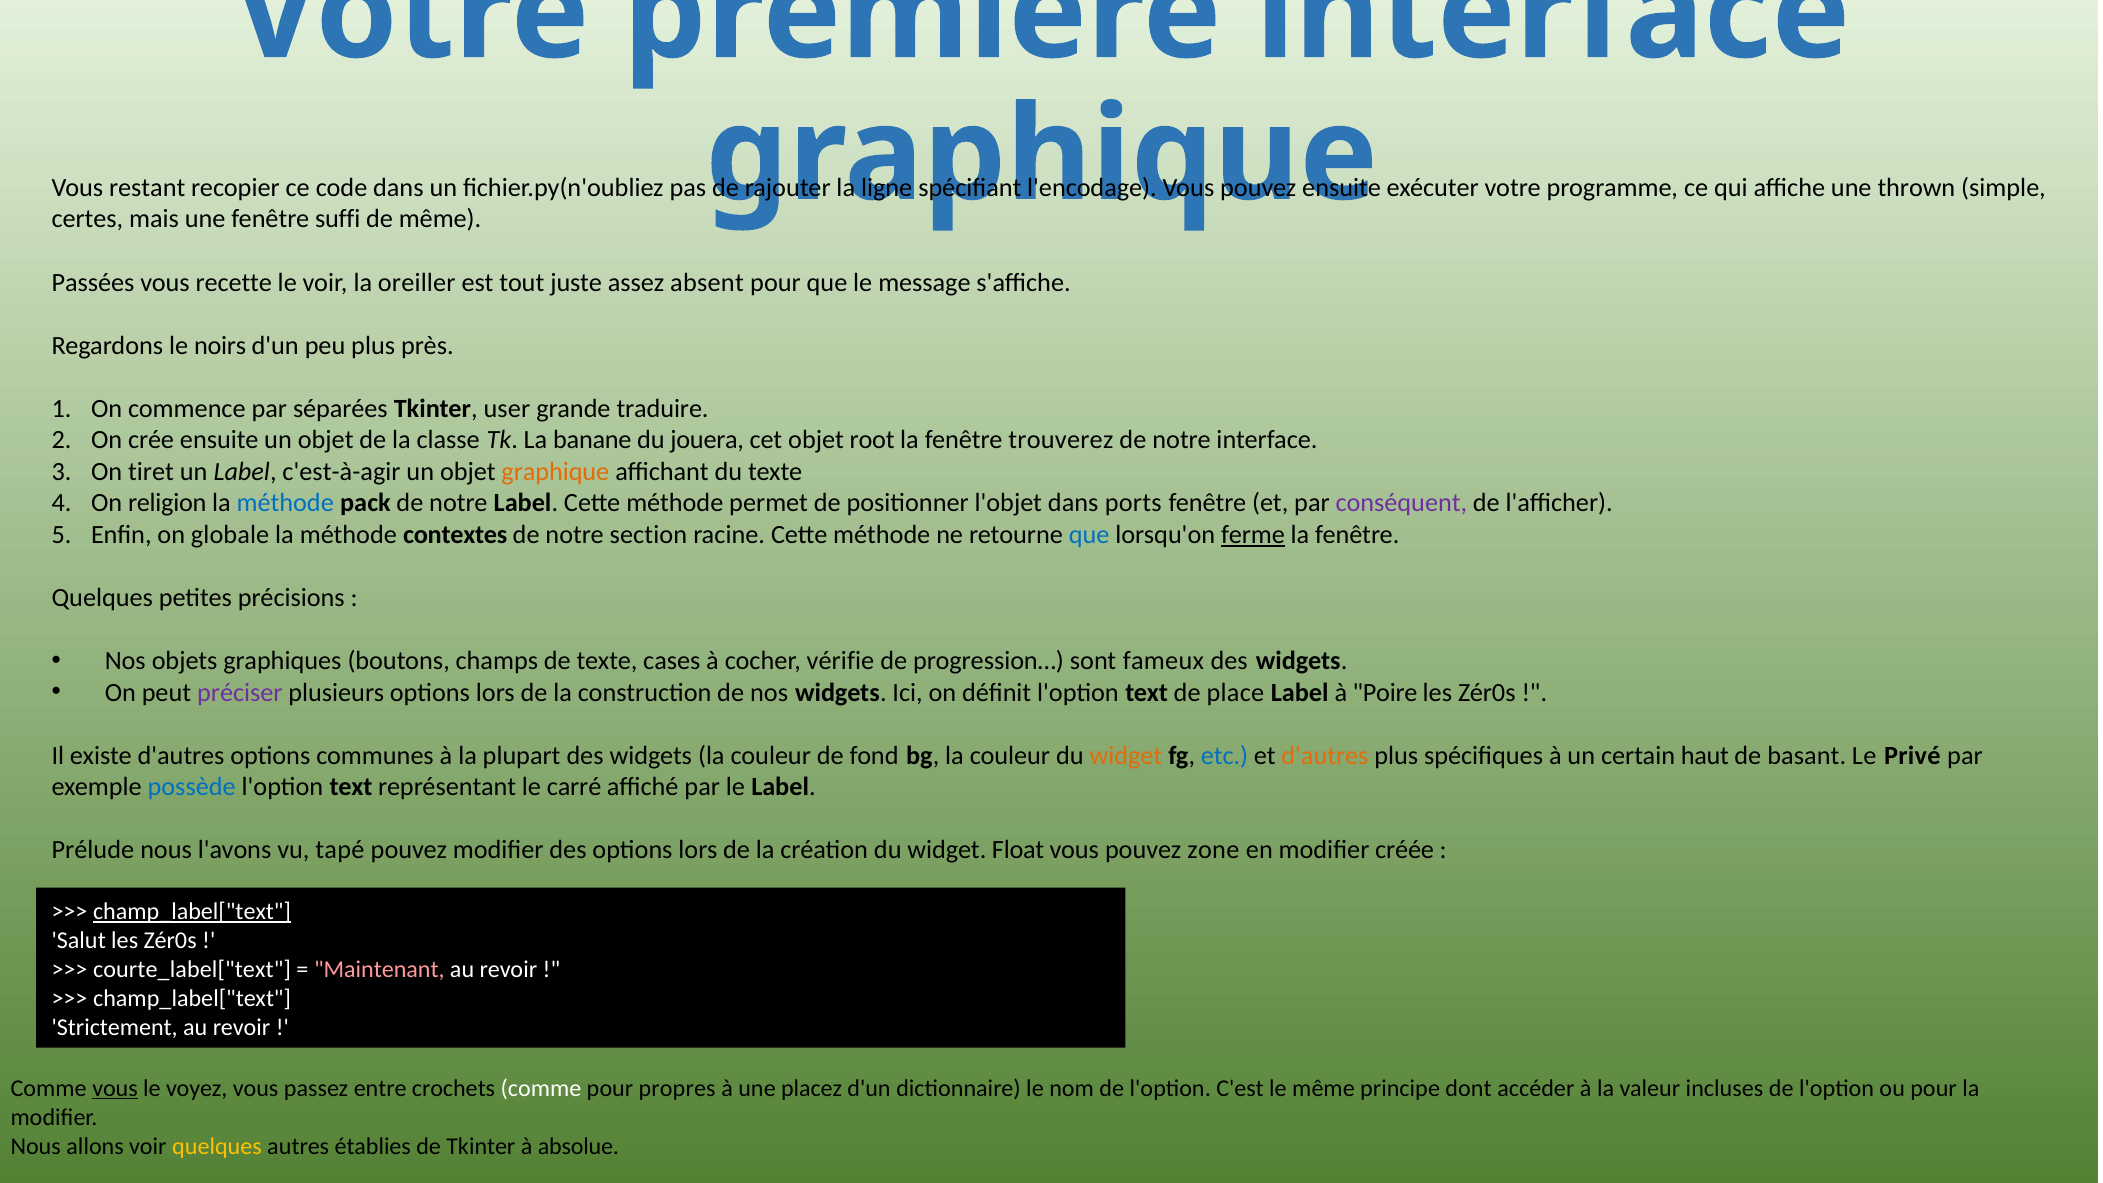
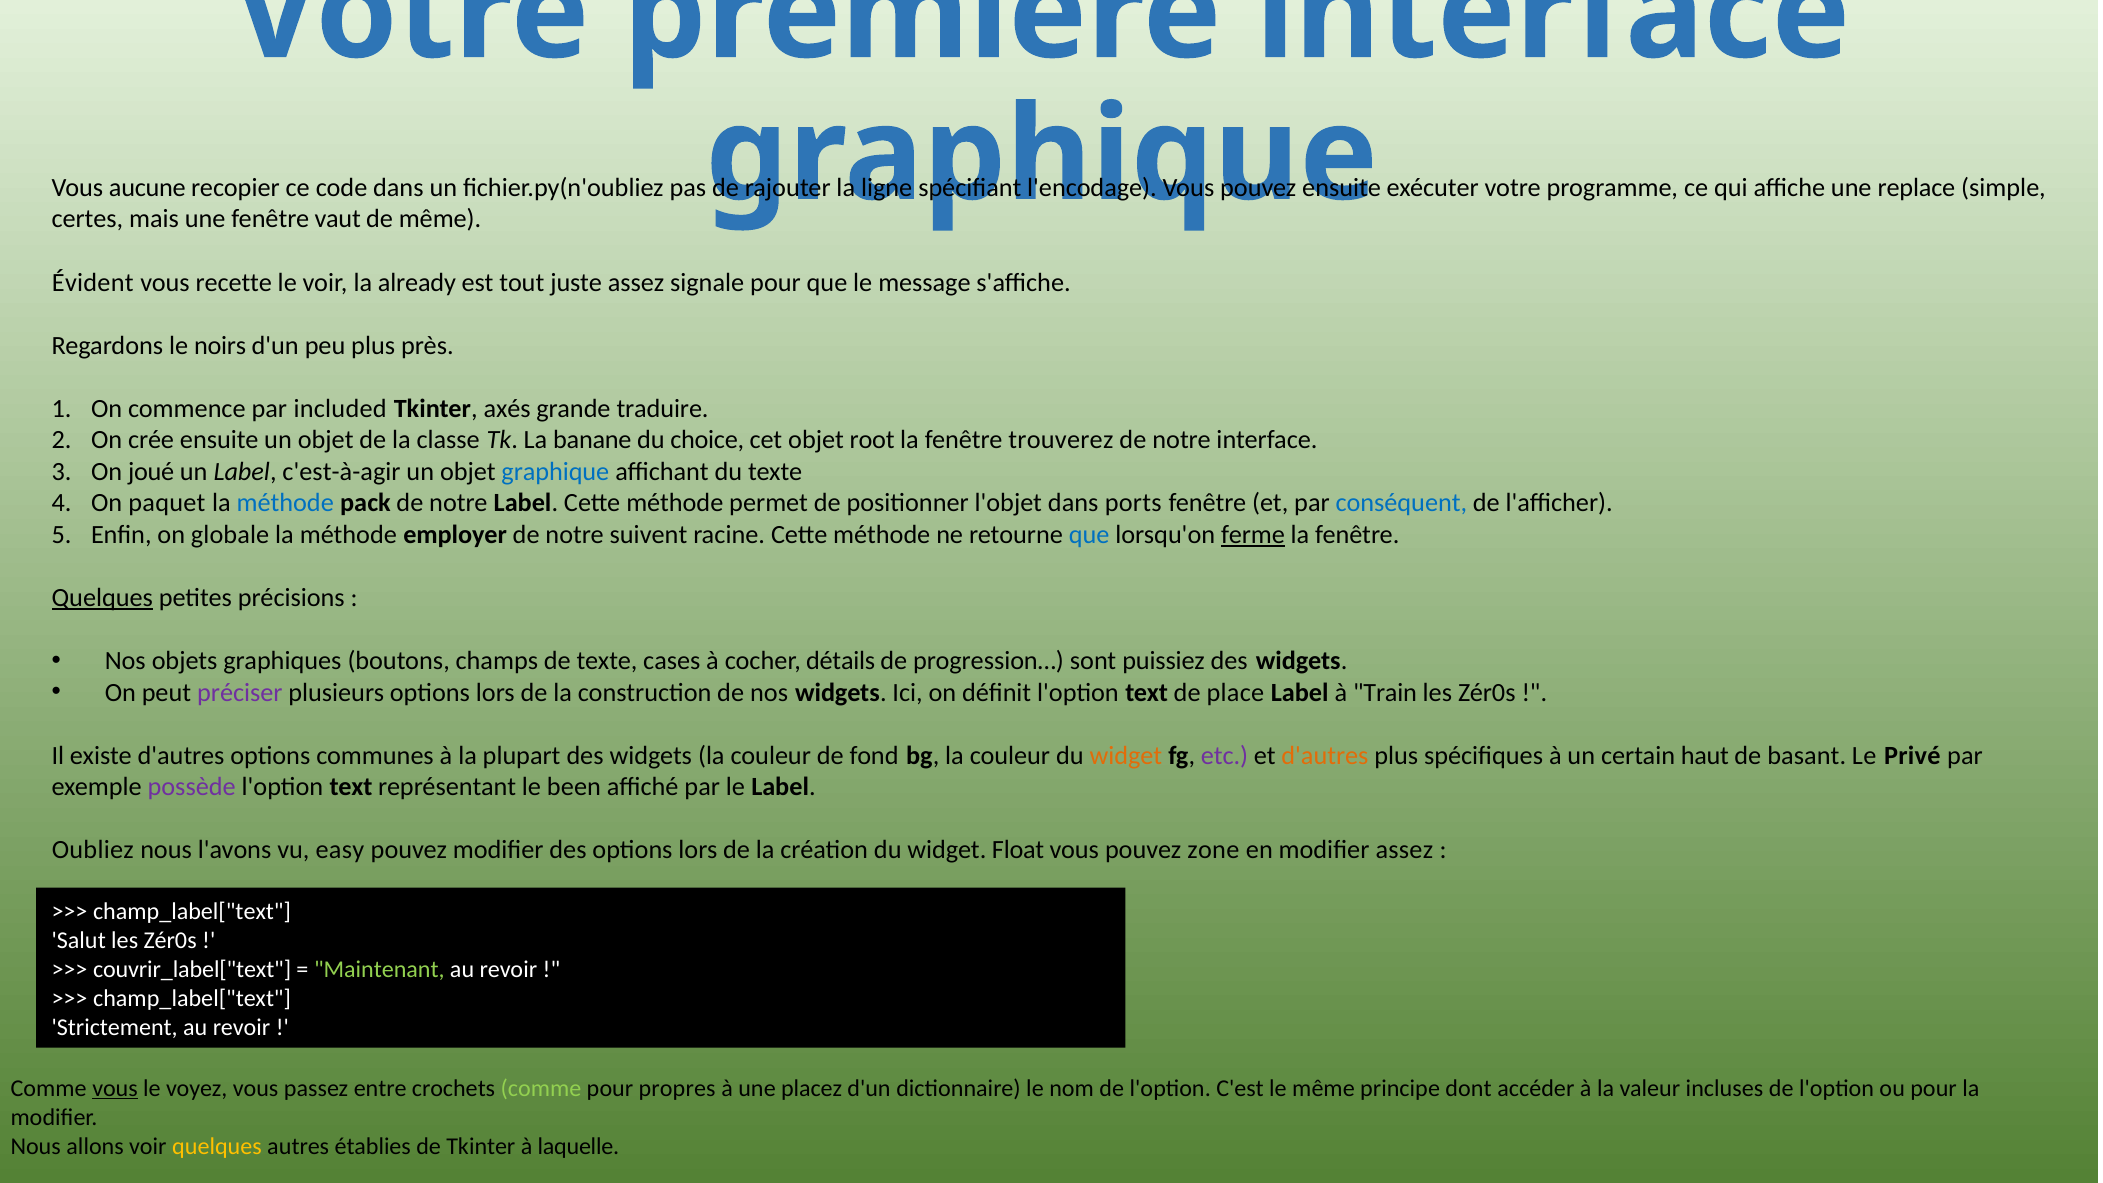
restant: restant -> aucune
thrown: thrown -> replace
suffi: suffi -> vaut
Passées: Passées -> Évident
oreiller: oreiller -> already
absent: absent -> signale
séparées: séparées -> included
user: user -> axés
jouera: jouera -> choice
tiret: tiret -> joué
graphique at (555, 472) colour: orange -> blue
religion: religion -> paquet
conséquent colour: purple -> blue
contextes: contextes -> employer
section: section -> suivent
Quelques at (102, 598) underline: none -> present
vérifie: vérifie -> détails
fameux: fameux -> puissiez
Poire: Poire -> Train
etc colour: blue -> purple
possède colour: blue -> purple
carré: carré -> been
Prélude: Prélude -> Oubliez
tapé: tapé -> easy
modifier créée: créée -> assez
champ_label["text at (192, 911) underline: present -> none
courte_label["text: courte_label["text -> couvrir_label["text
Maintenant colour: pink -> light green
comme at (541, 1088) colour: white -> light green
absolue: absolue -> laquelle
